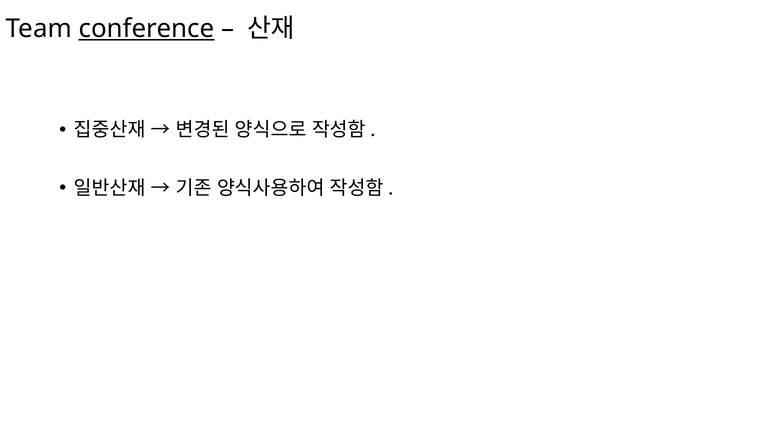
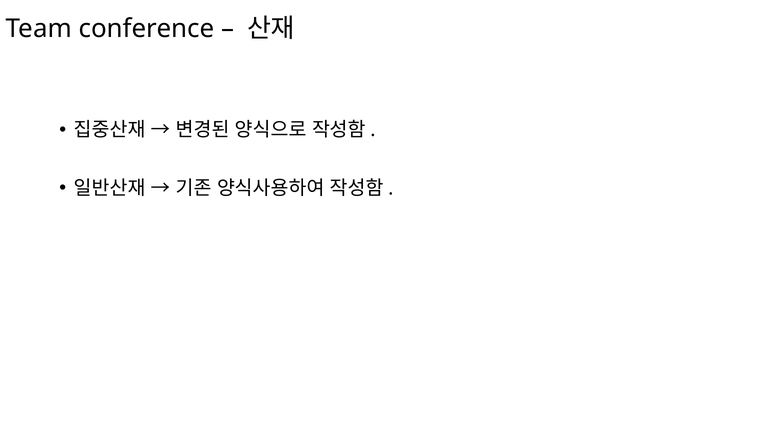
conference underline: present -> none
